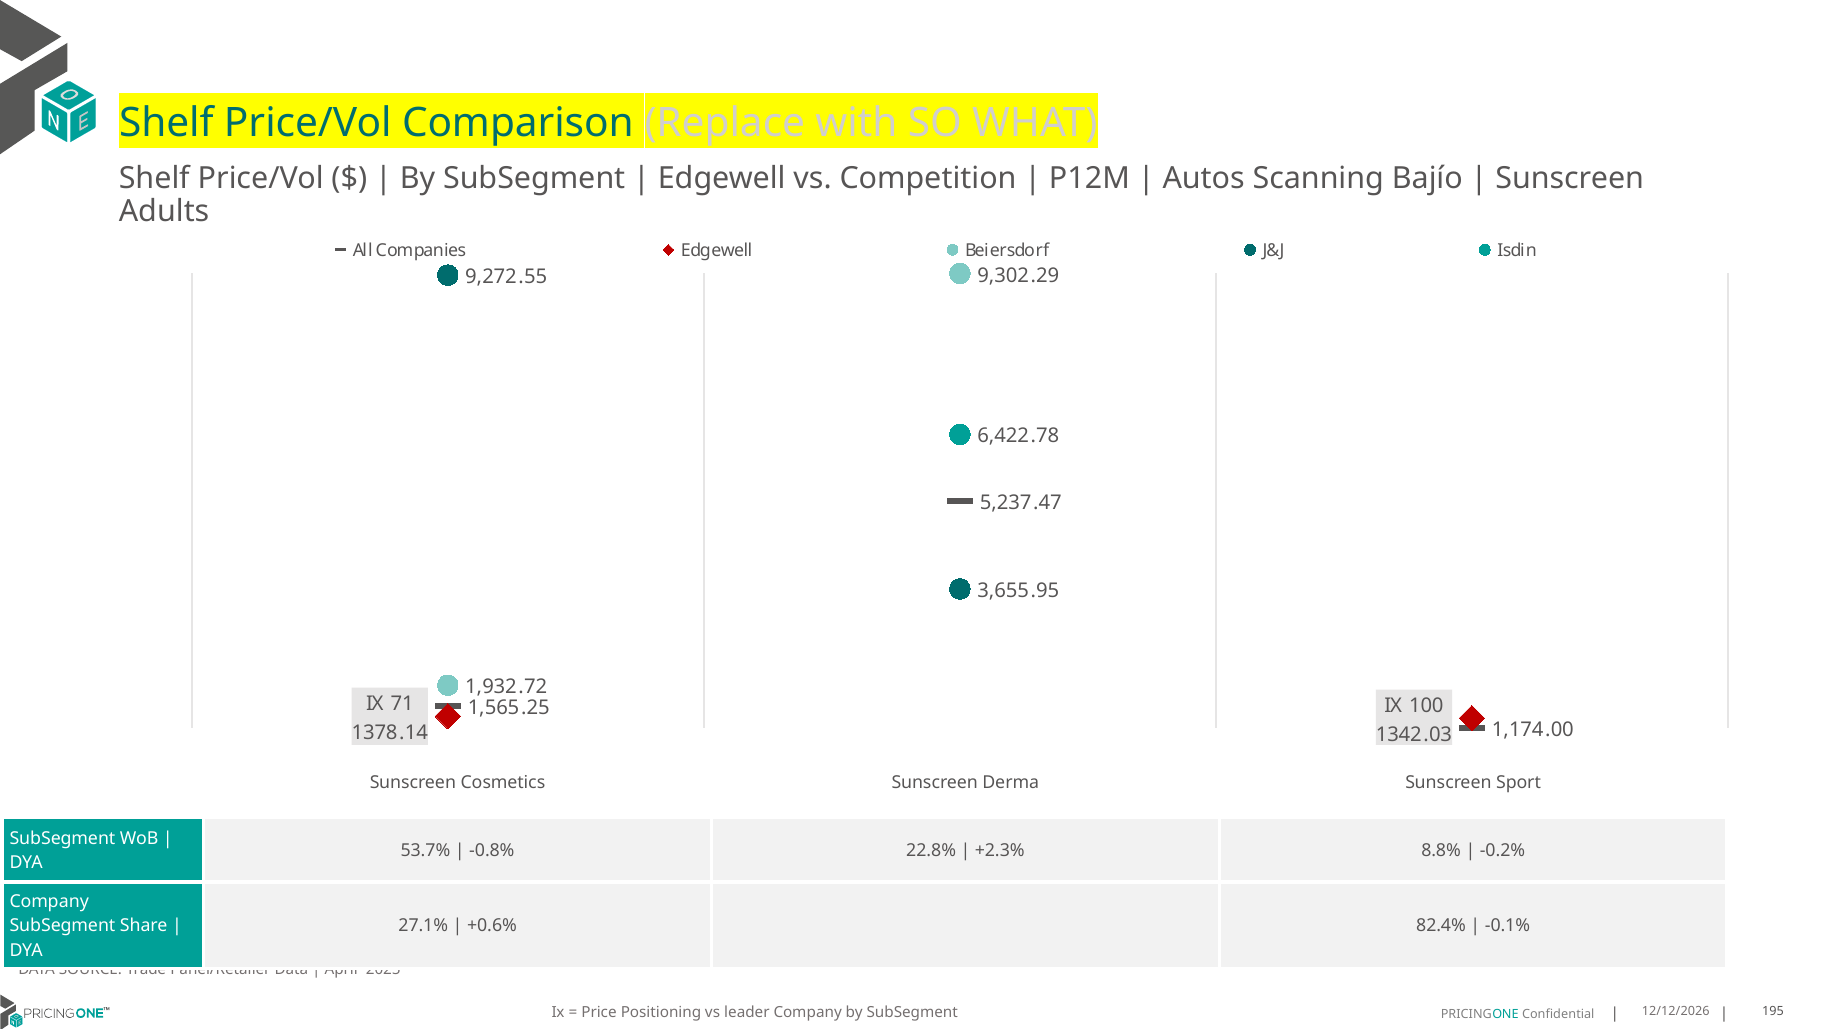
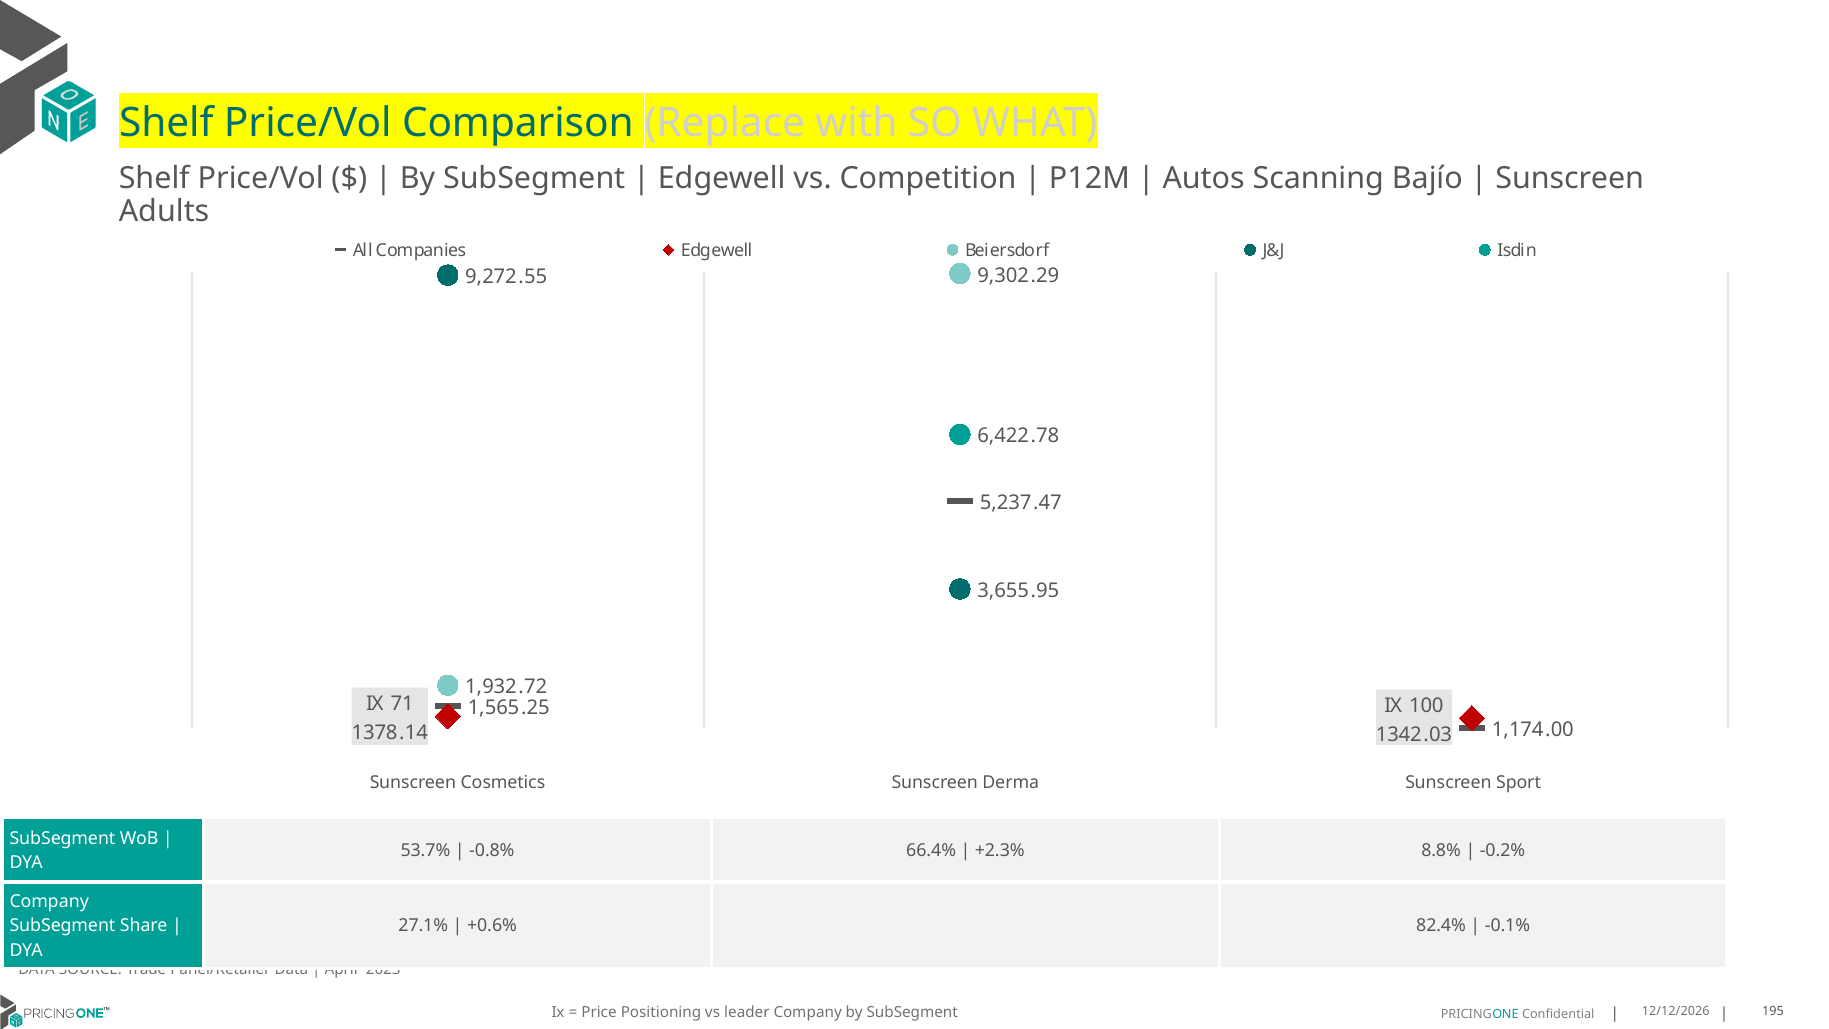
22.8%: 22.8% -> 66.4%
